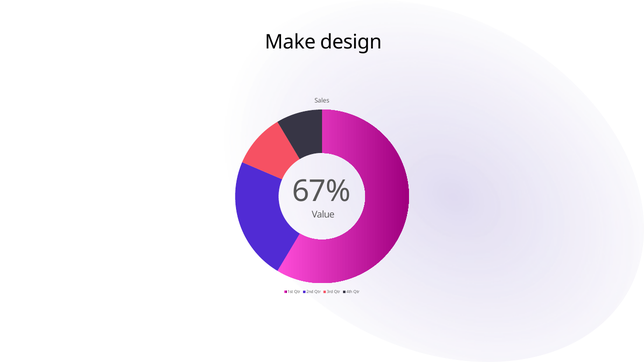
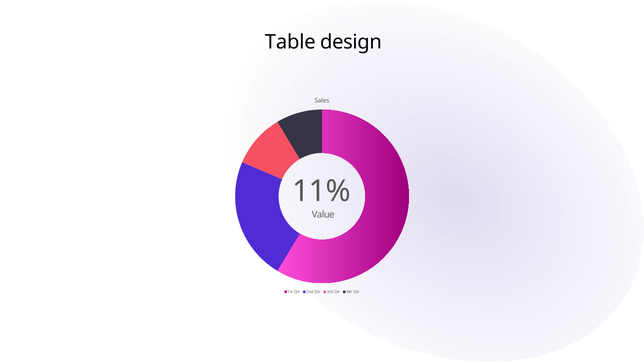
Make: Make -> Table
67%: 67% -> 11%
